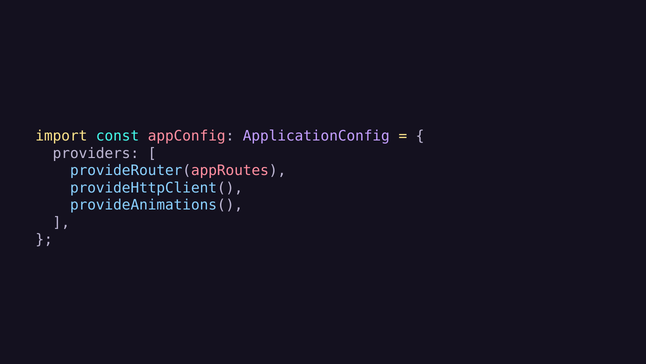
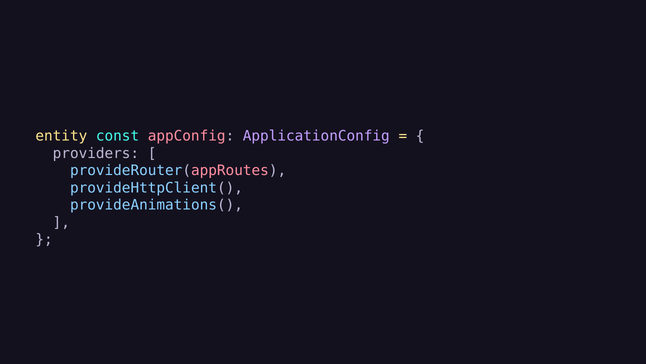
import: import -> entity
